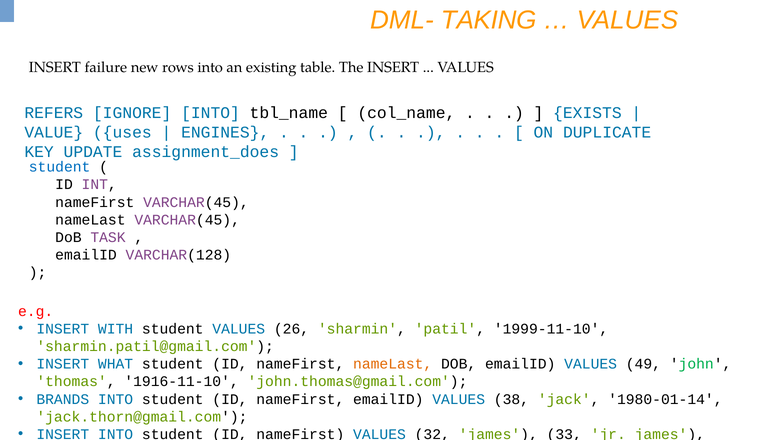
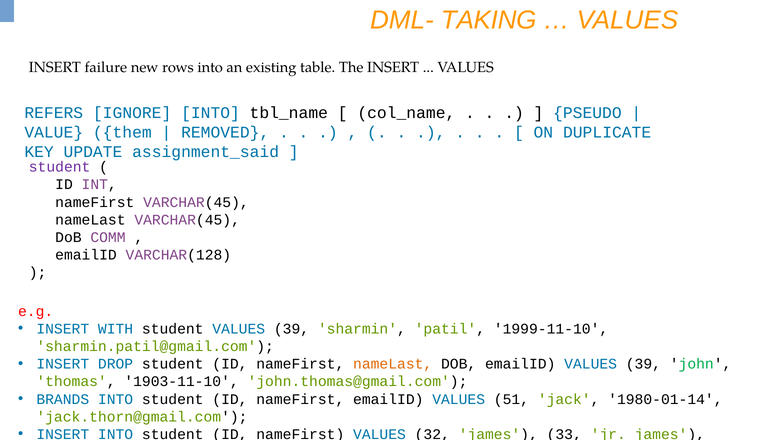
EXISTS: EXISTS -> PSEUDO
uses: uses -> them
ENGINES: ENGINES -> REMOVED
assignment_does: assignment_does -> assignment_said
student at (60, 167) colour: blue -> purple
TASK: TASK -> COMM
student VALUES 26: 26 -> 39
WHAT: WHAT -> DROP
emailID VALUES 49: 49 -> 39
1916-11-10: 1916-11-10 -> 1903-11-10
38: 38 -> 51
